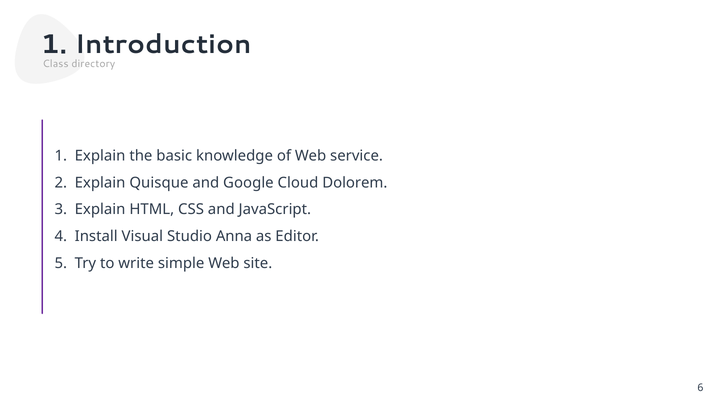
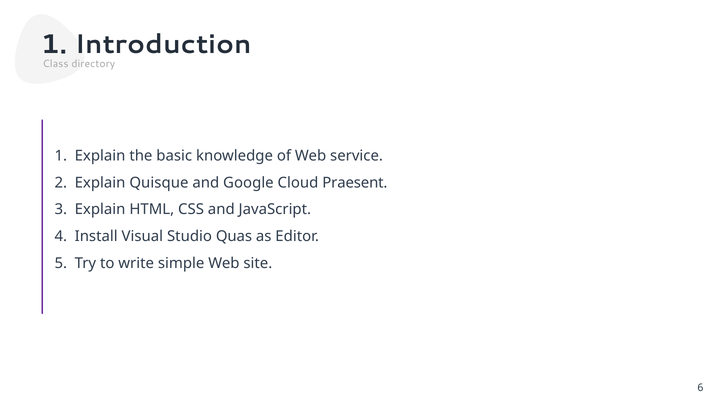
Dolorem: Dolorem -> Praesent
Anna: Anna -> Quas
